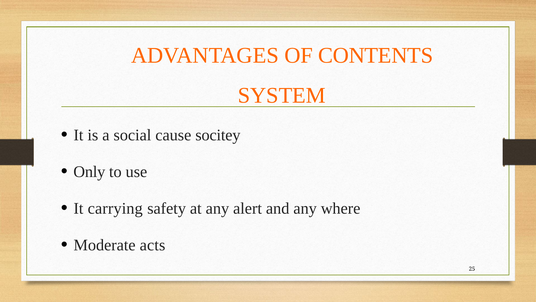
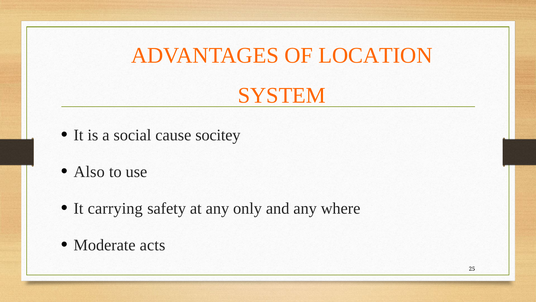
CONTENTS: CONTENTS -> LOCATION
Only: Only -> Also
alert: alert -> only
